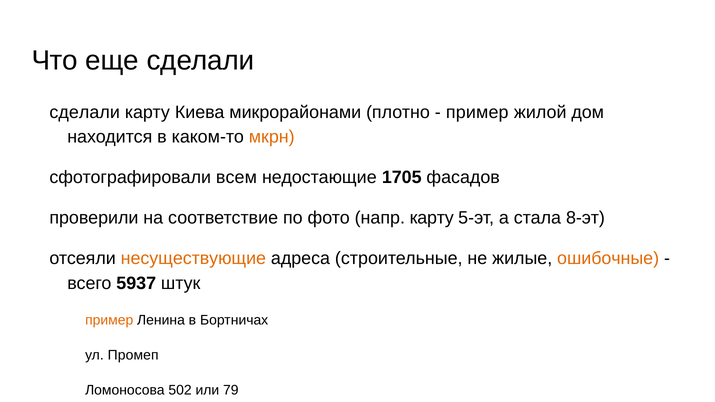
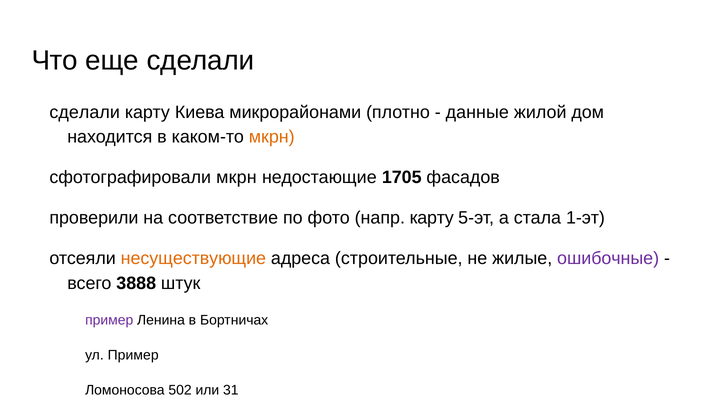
пример at (477, 112): пример -> данные
сфотографировали всем: всем -> мкрн
8-эт: 8-эт -> 1-эт
ошибочные colour: orange -> purple
5937: 5937 -> 3888
пример at (109, 321) colour: orange -> purple
ул Промеп: Промеп -> Пример
79: 79 -> 31
